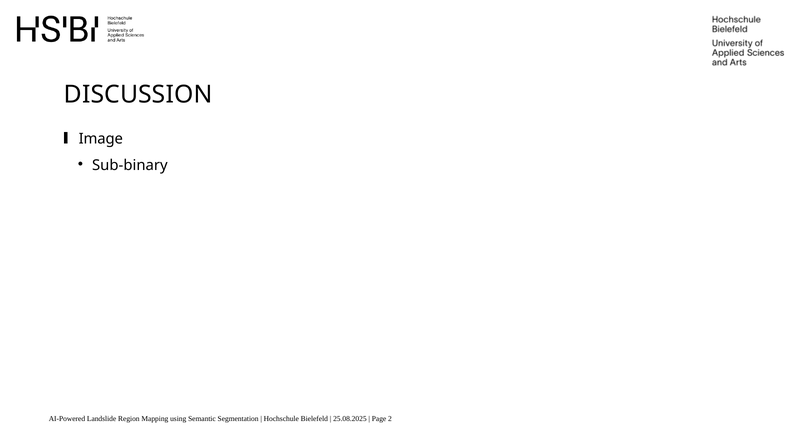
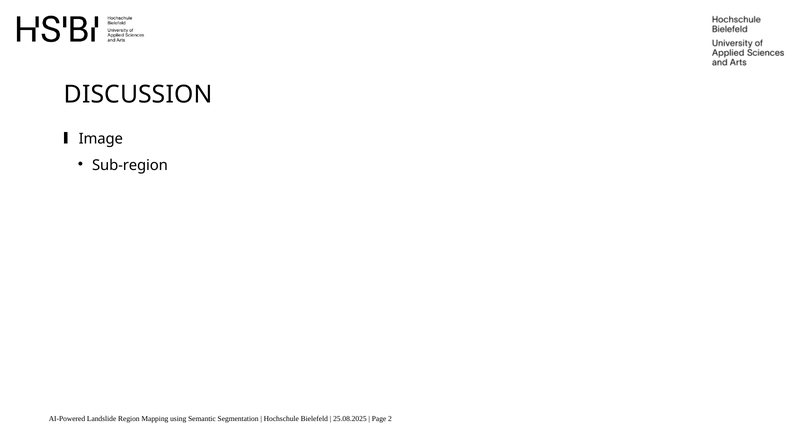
Sub-binary: Sub-binary -> Sub-region
